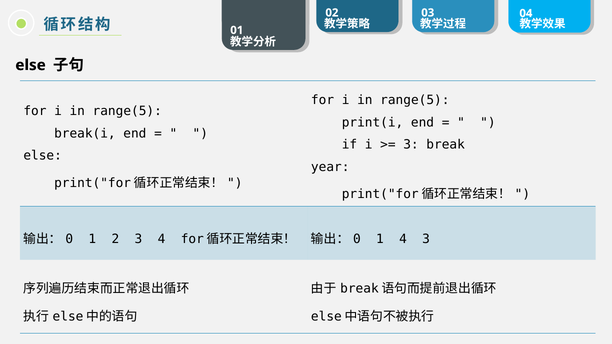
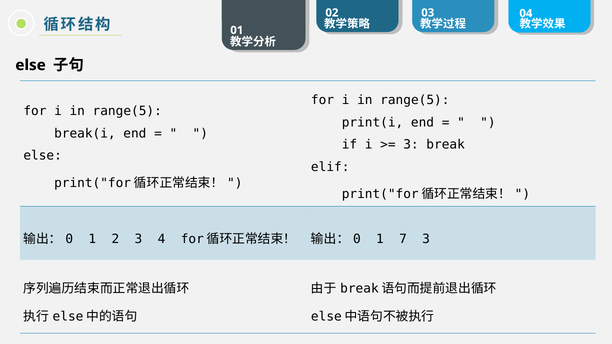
year: year -> elif
1 4: 4 -> 7
